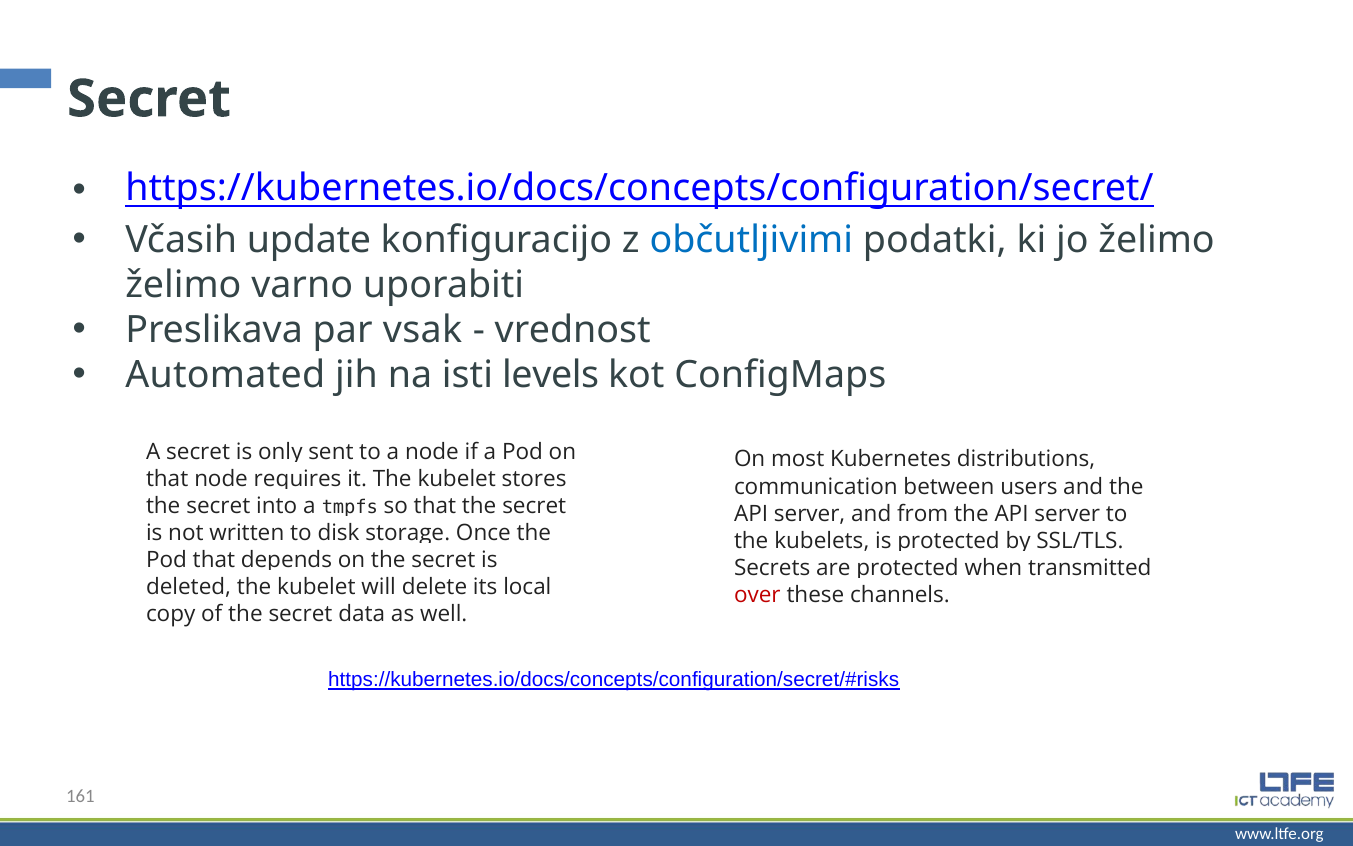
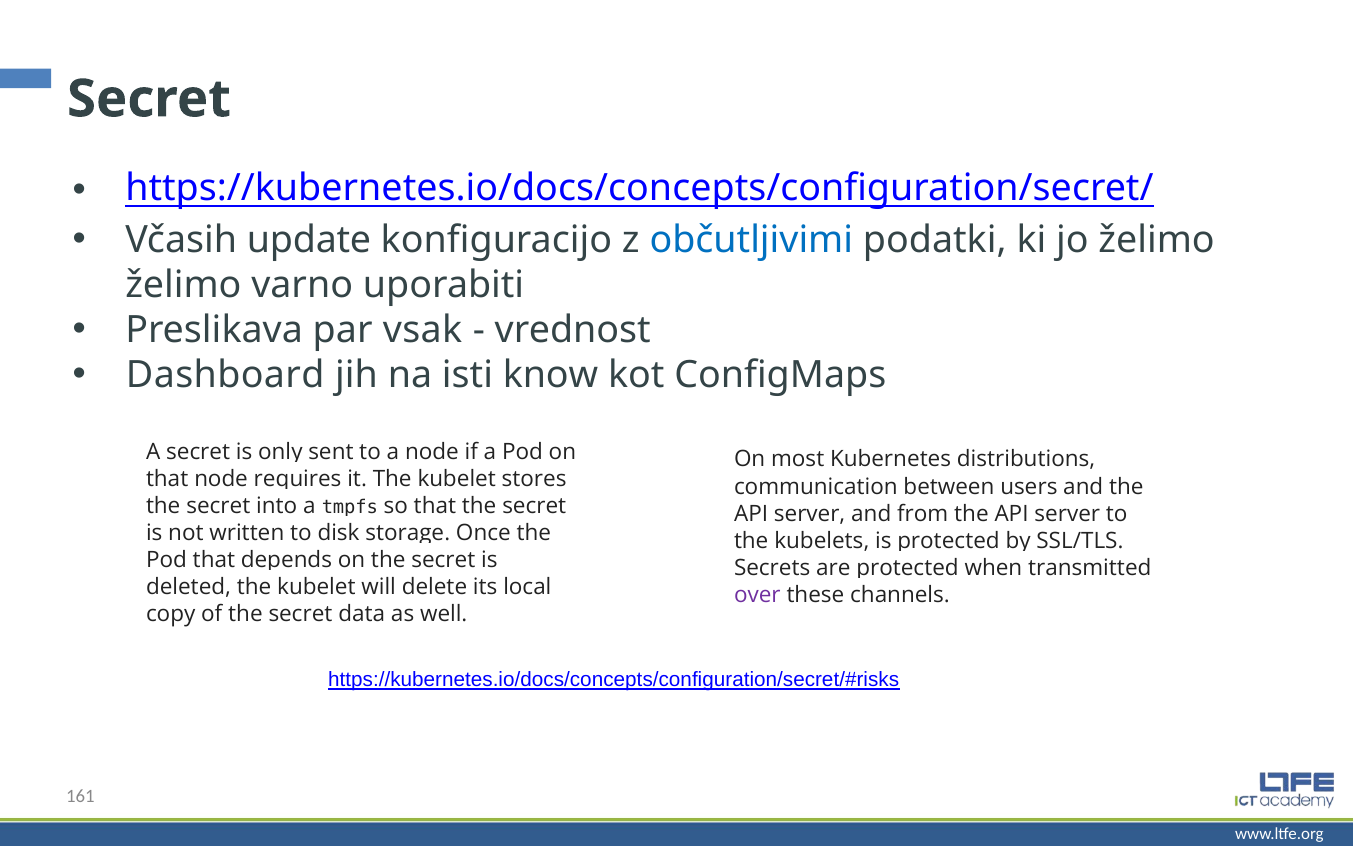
Automated: Automated -> Dashboard
levels: levels -> know
over colour: red -> purple
